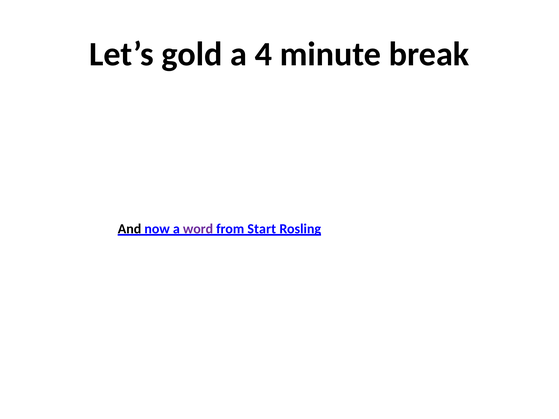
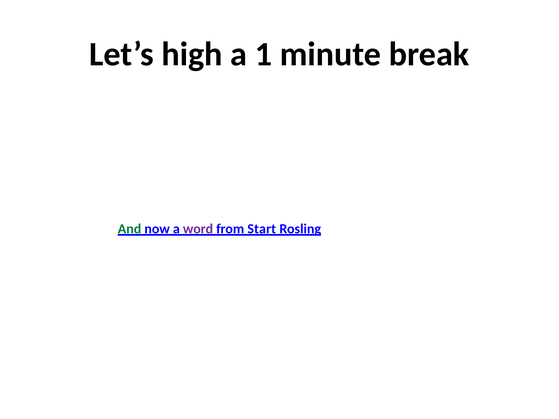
gold: gold -> high
4: 4 -> 1
And colour: black -> green
